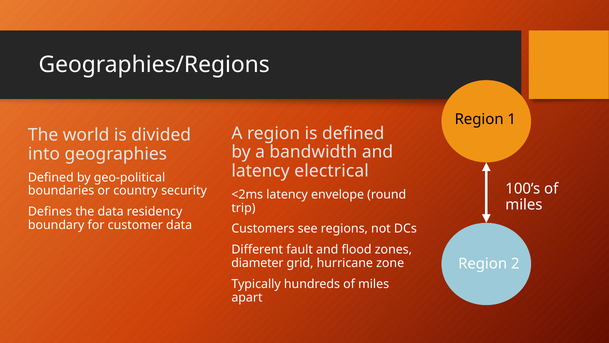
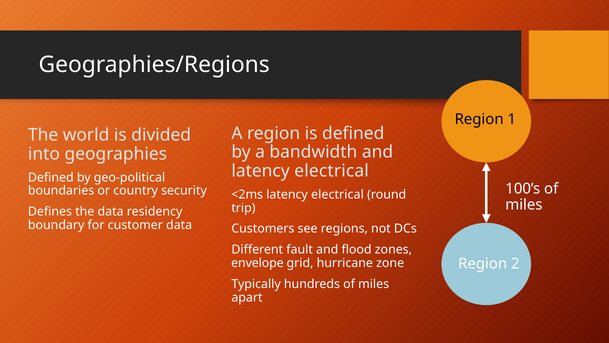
<2ms latency envelope: envelope -> electrical
diameter: diameter -> envelope
